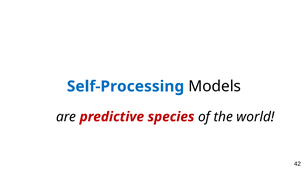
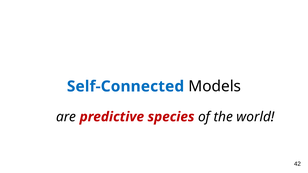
Self-Processing: Self-Processing -> Self-Connected
